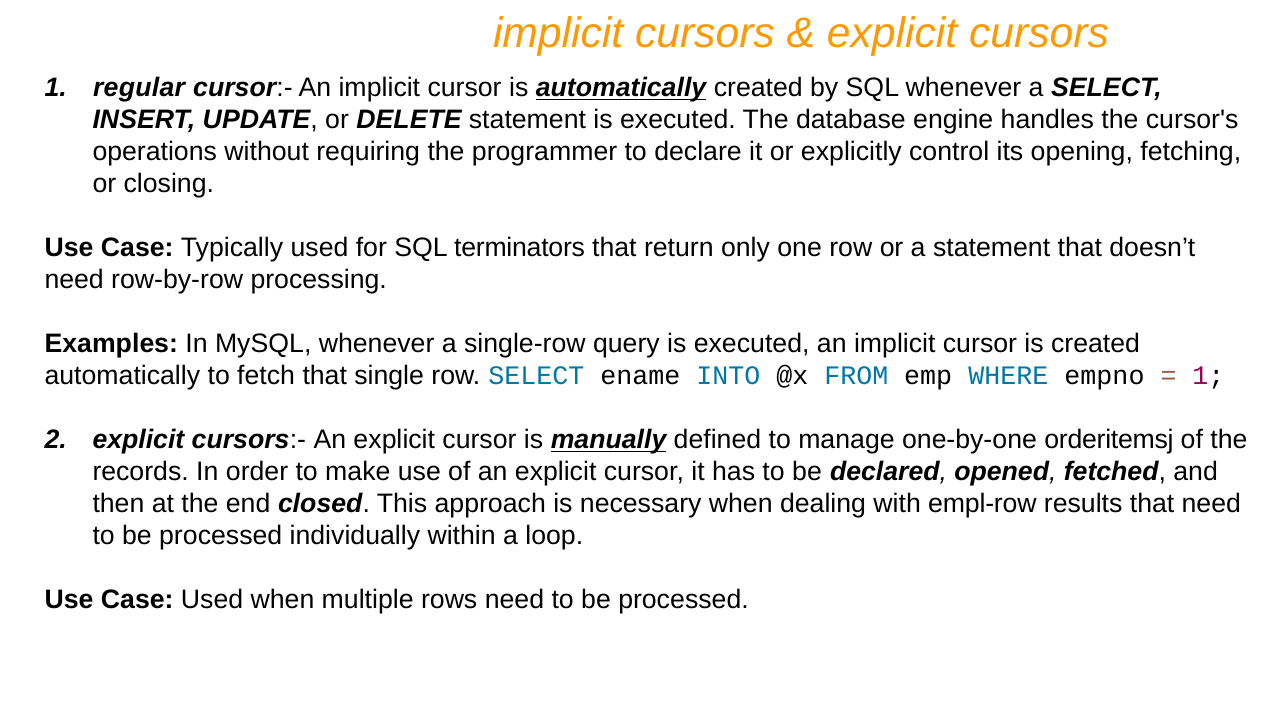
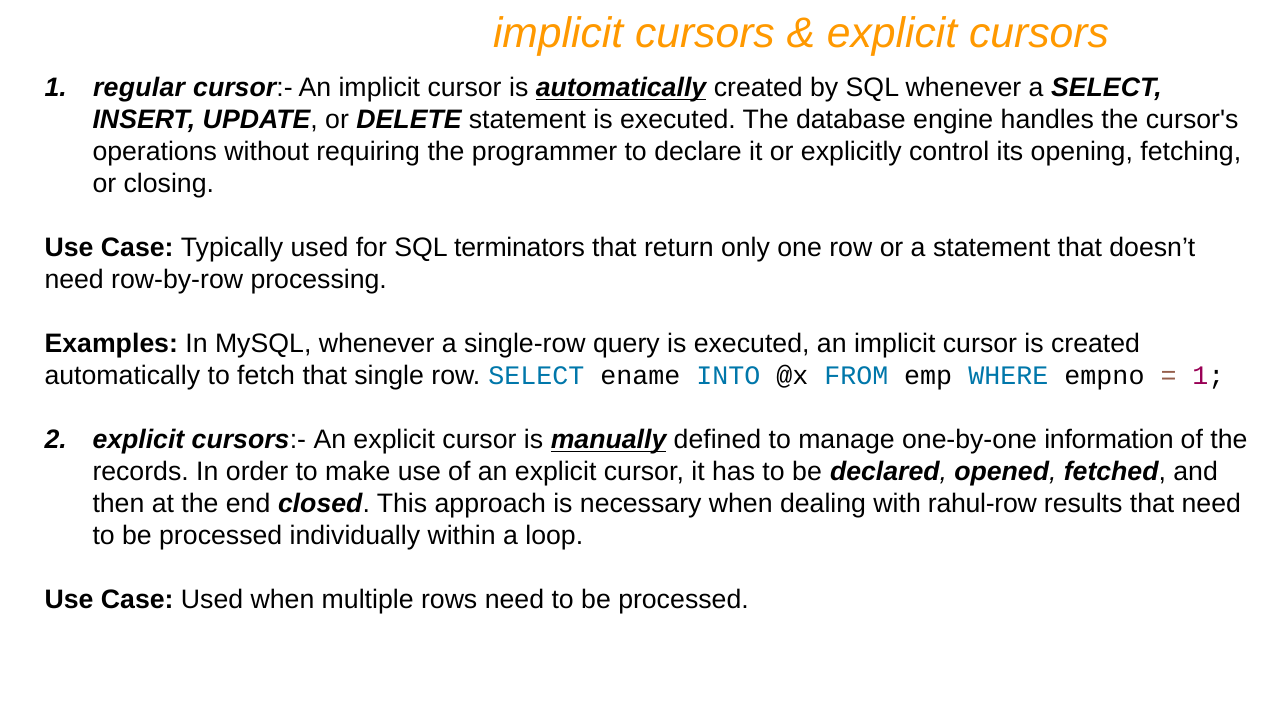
orderitemsj: orderitemsj -> information
empl-row: empl-row -> rahul-row
